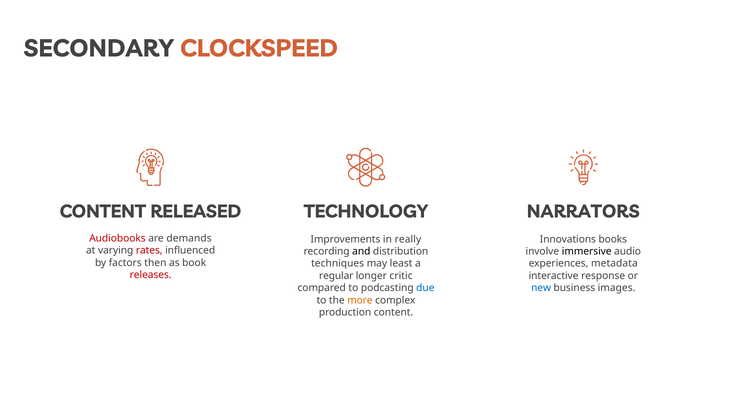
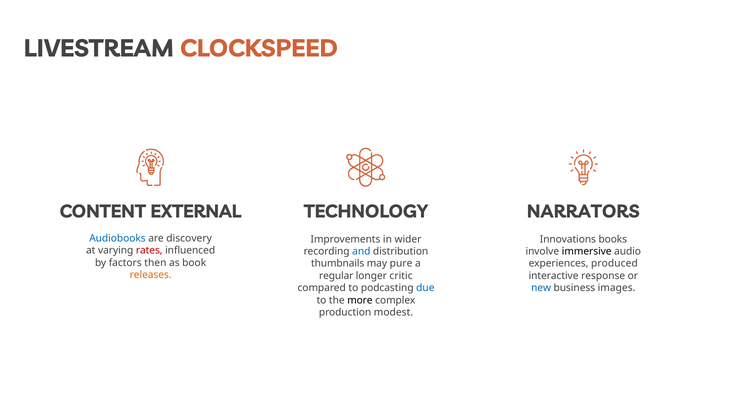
SECONDARY: SECONDARY -> LIVESTREAM
RELEASED: RELEASED -> EXTERNAL
Audiobooks colour: red -> blue
demands: demands -> discovery
really: really -> wider
and colour: black -> blue
techniques: techniques -> thumbnails
least: least -> pure
metadata: metadata -> produced
releases colour: red -> orange
more colour: orange -> black
production content: content -> modest
